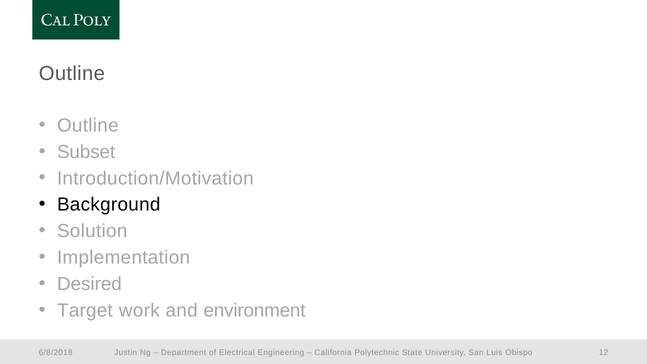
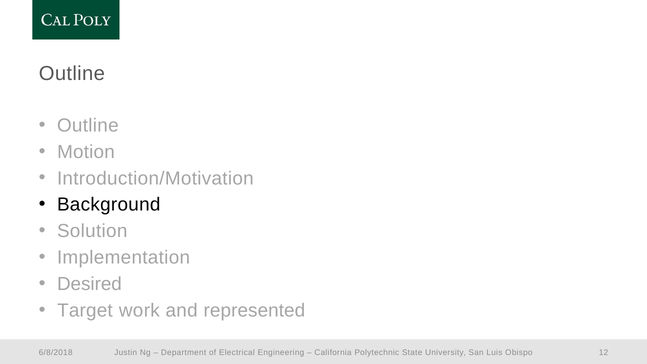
Subset: Subset -> Motion
environment: environment -> represented
